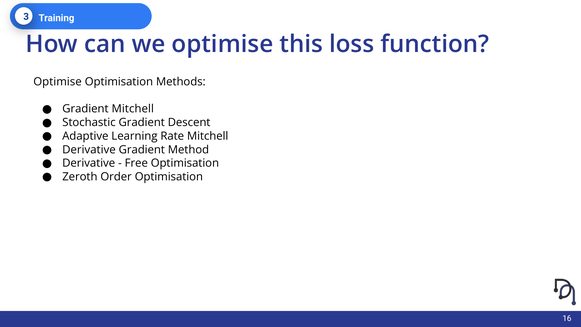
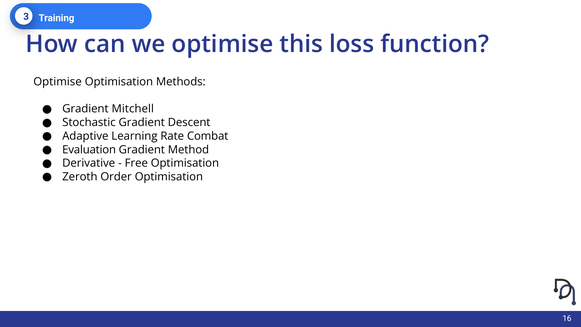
Rate Mitchell: Mitchell -> Combat
Derivative at (89, 150): Derivative -> Evaluation
